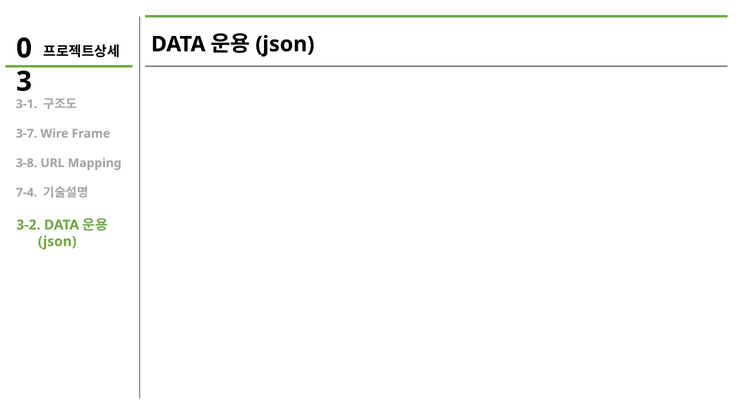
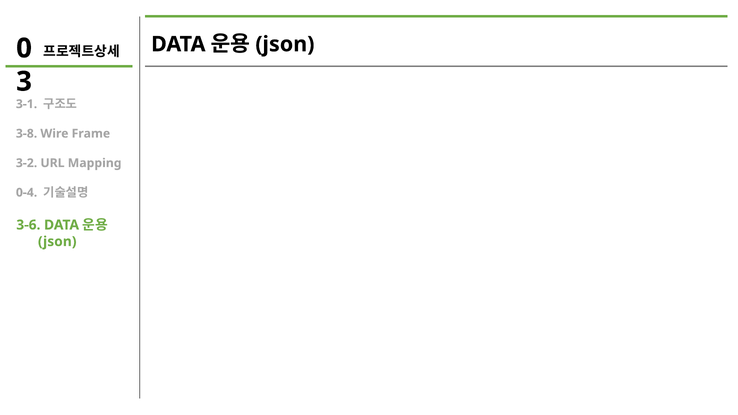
3-7: 3-7 -> 3-8
3-8: 3-8 -> 3-2
7-4: 7-4 -> 0-4
3-2: 3-2 -> 3-6
